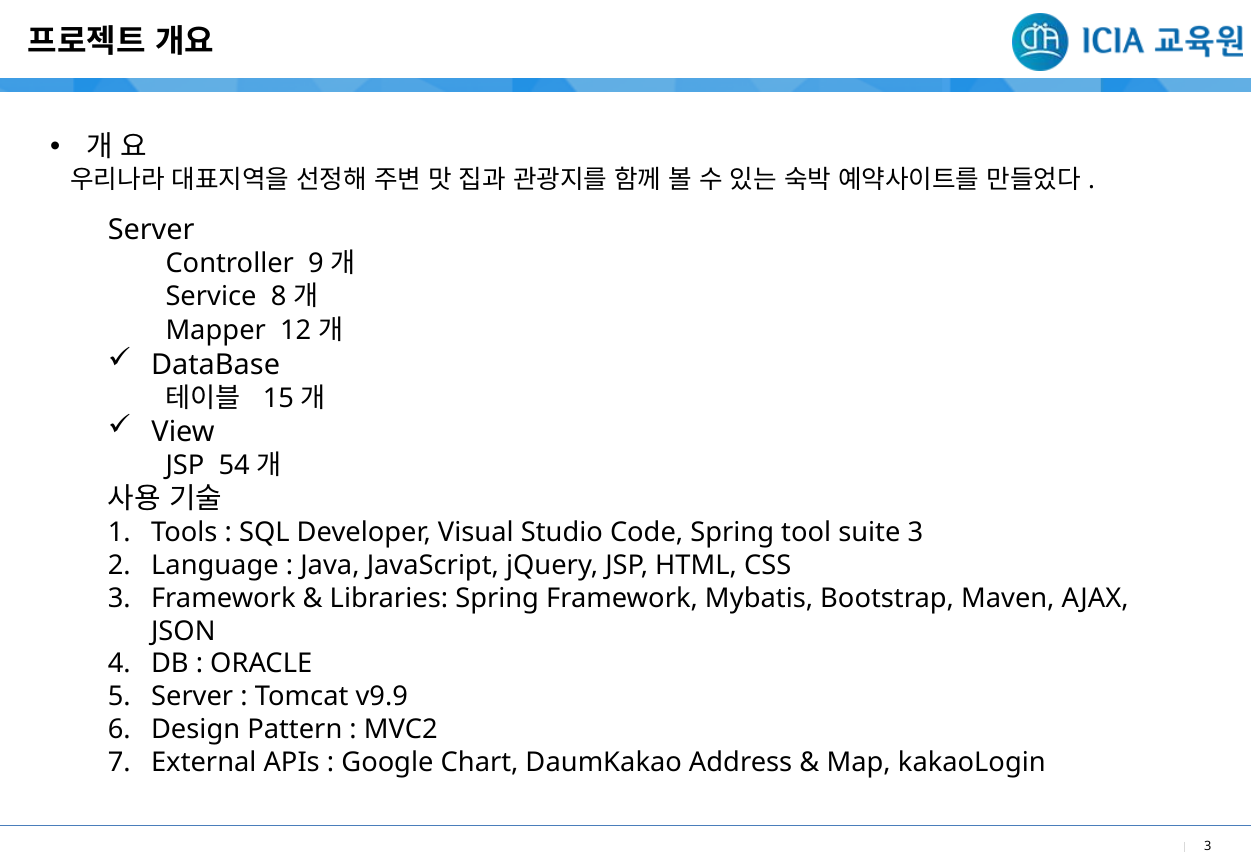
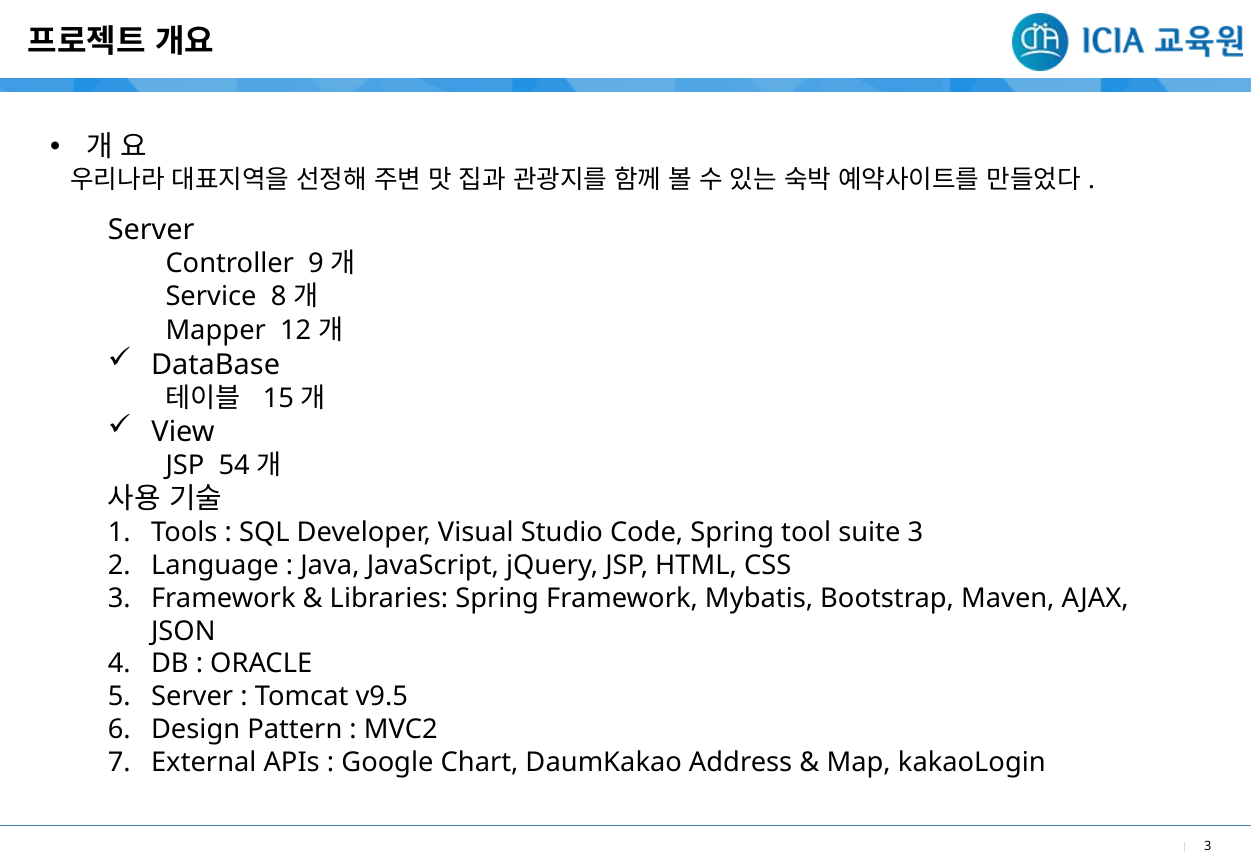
v9.9: v9.9 -> v9.5
